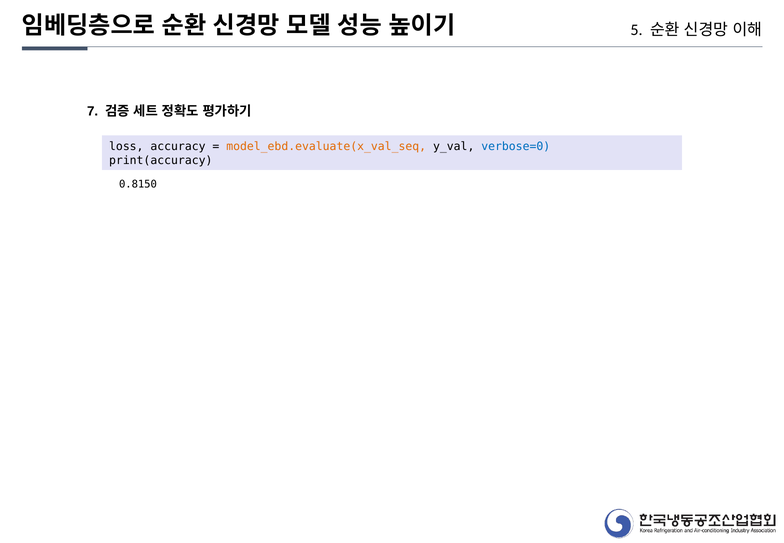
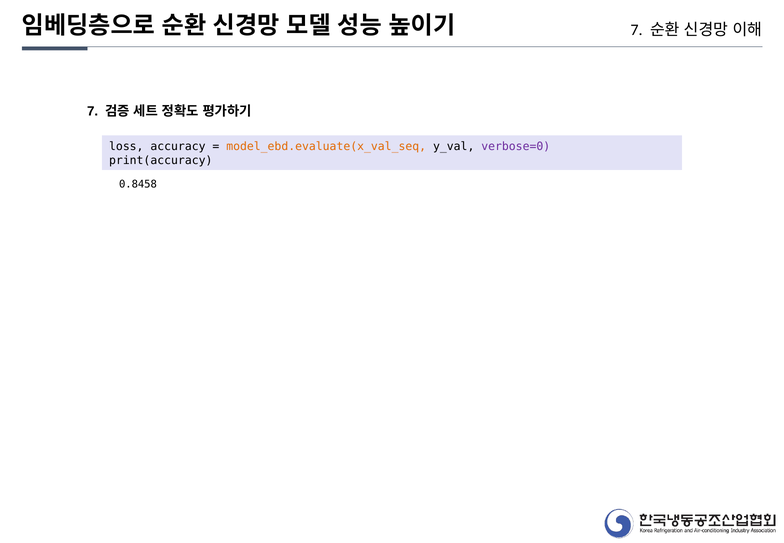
5 at (637, 30): 5 -> 7
verbose=0 colour: blue -> purple
0.8150: 0.8150 -> 0.8458
